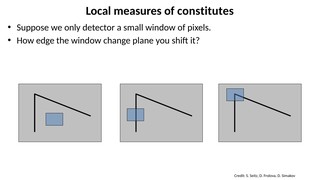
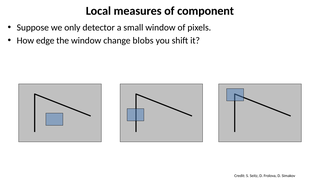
constitutes: constitutes -> component
plane: plane -> blobs
